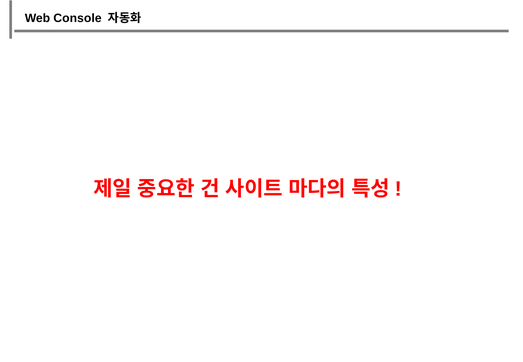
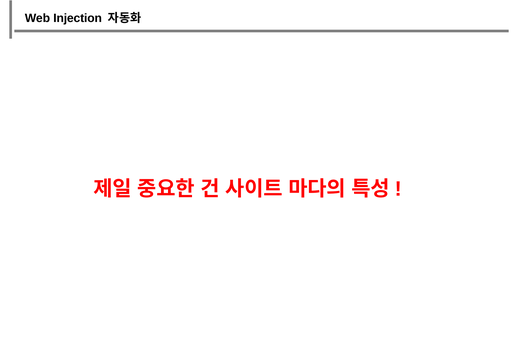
Console: Console -> Injection
